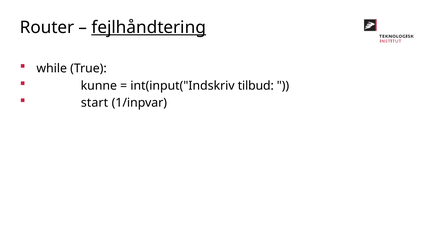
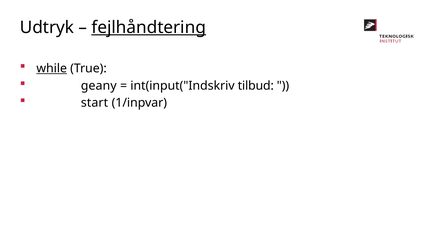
Router: Router -> Udtryk
while underline: none -> present
kunne: kunne -> geany
